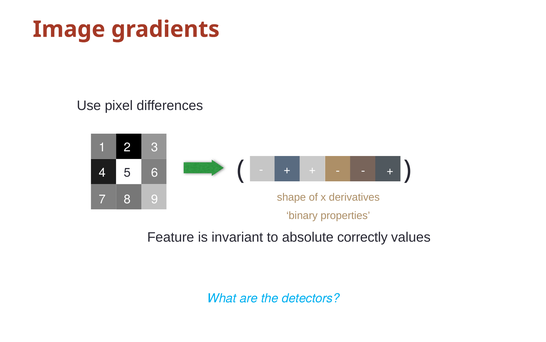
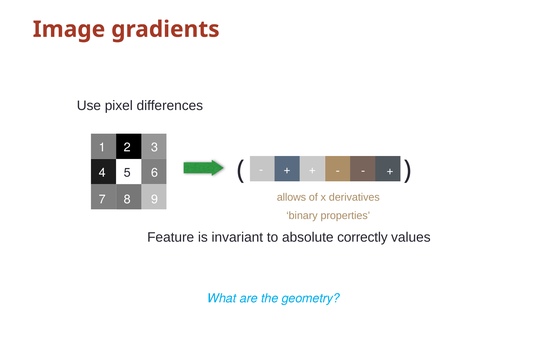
shape: shape -> allows
detectors: detectors -> geometry
